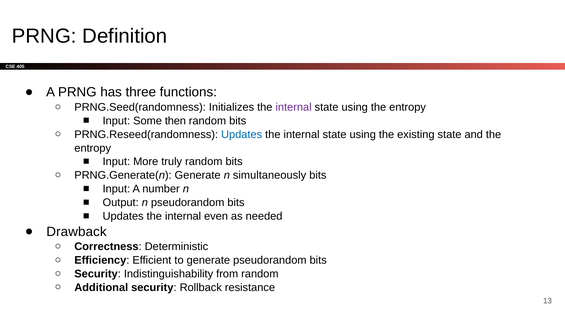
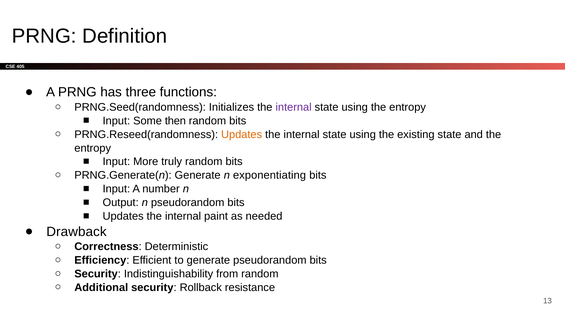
Updates at (242, 134) colour: blue -> orange
simultaneously: simultaneously -> exponentiating
even: even -> paint
